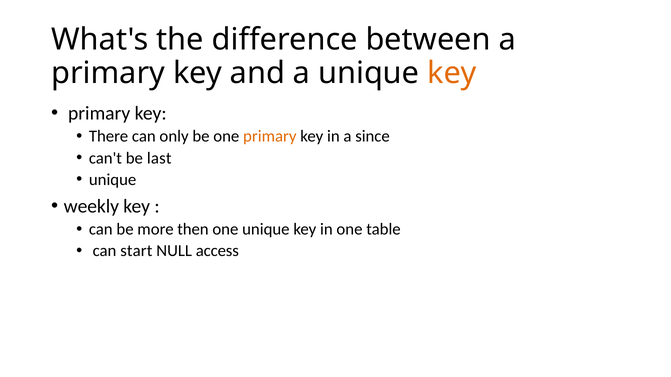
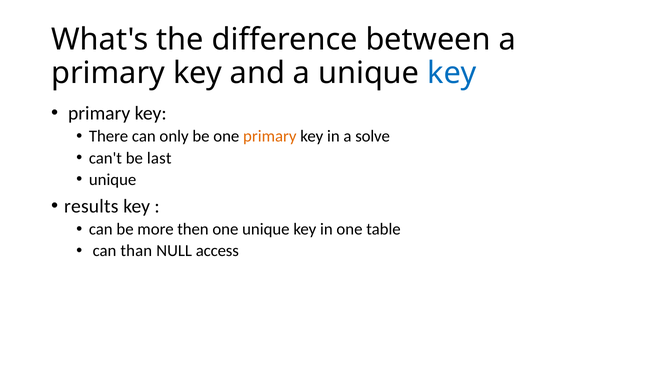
key at (452, 73) colour: orange -> blue
since: since -> solve
weekly: weekly -> results
start: start -> than
